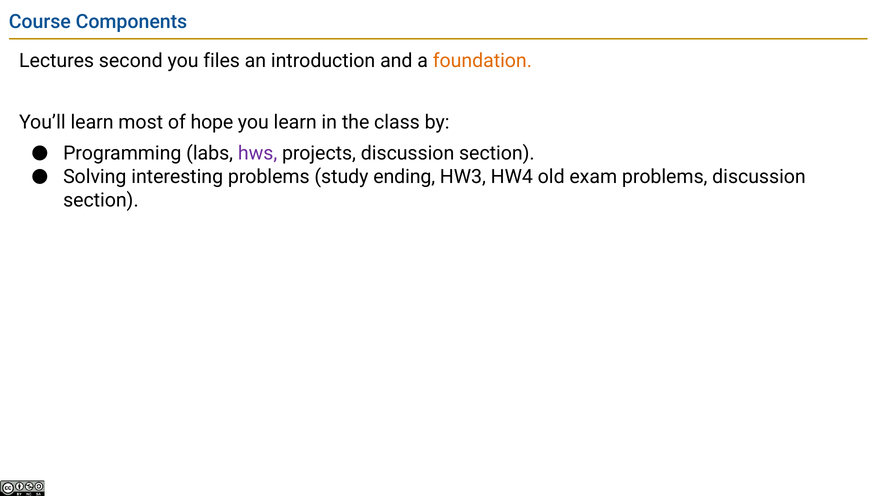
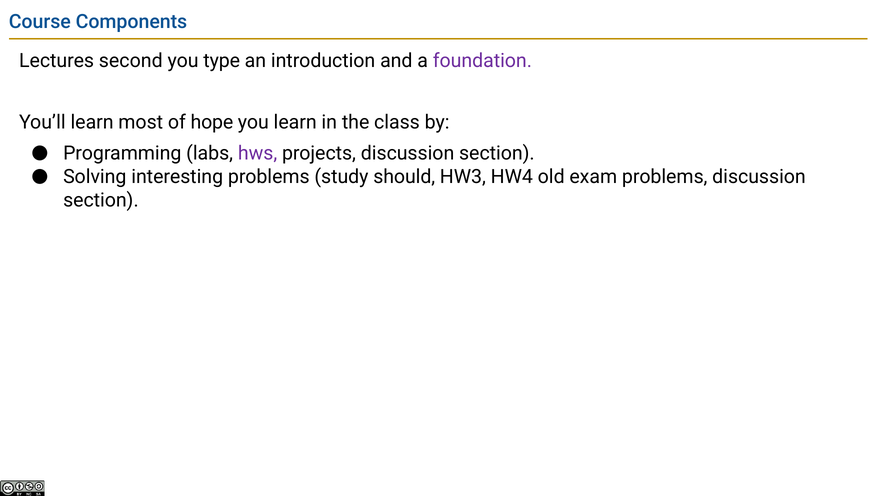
files: files -> type
foundation colour: orange -> purple
ending: ending -> should
